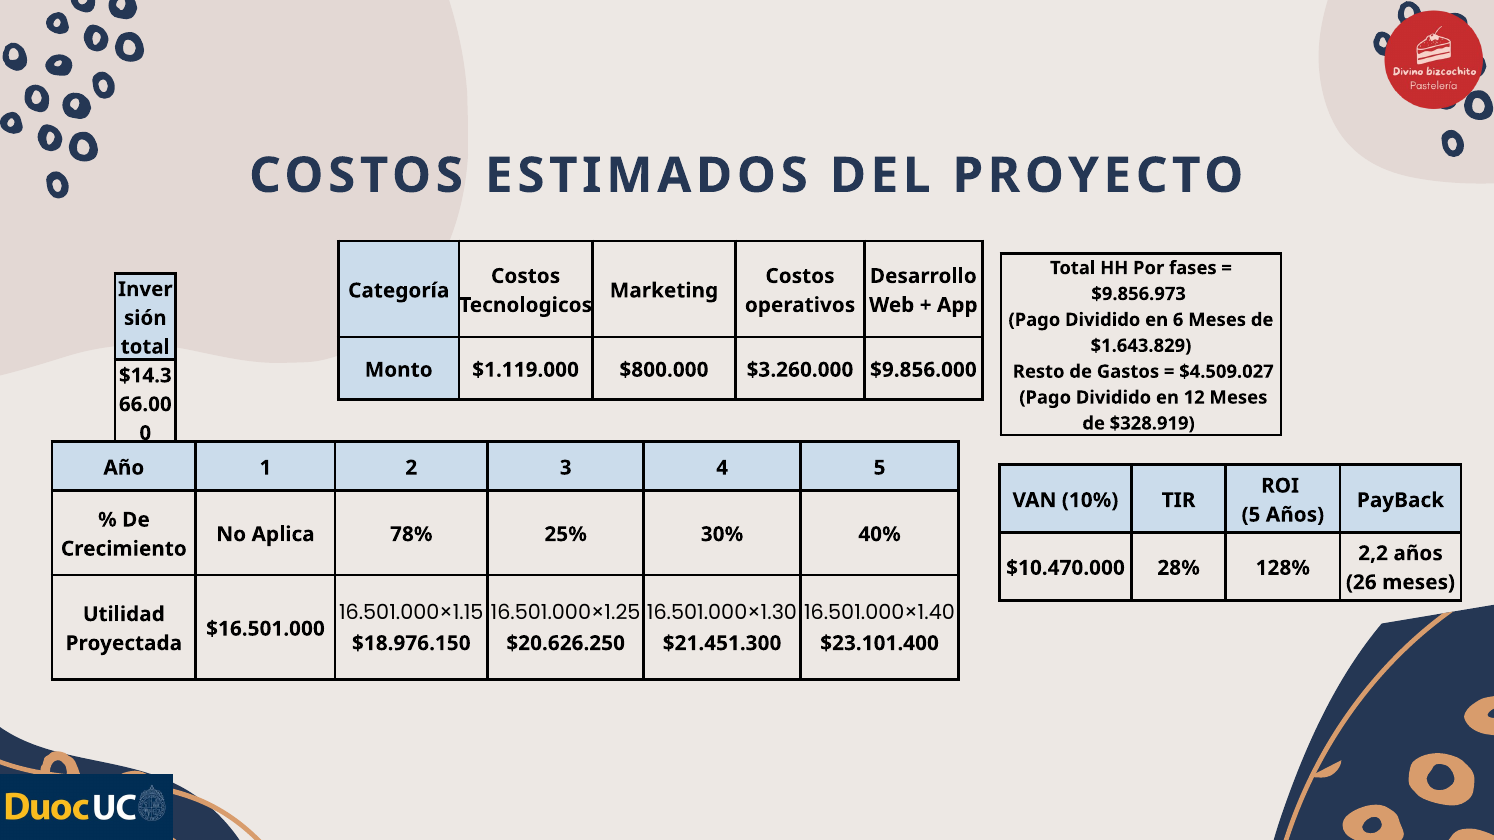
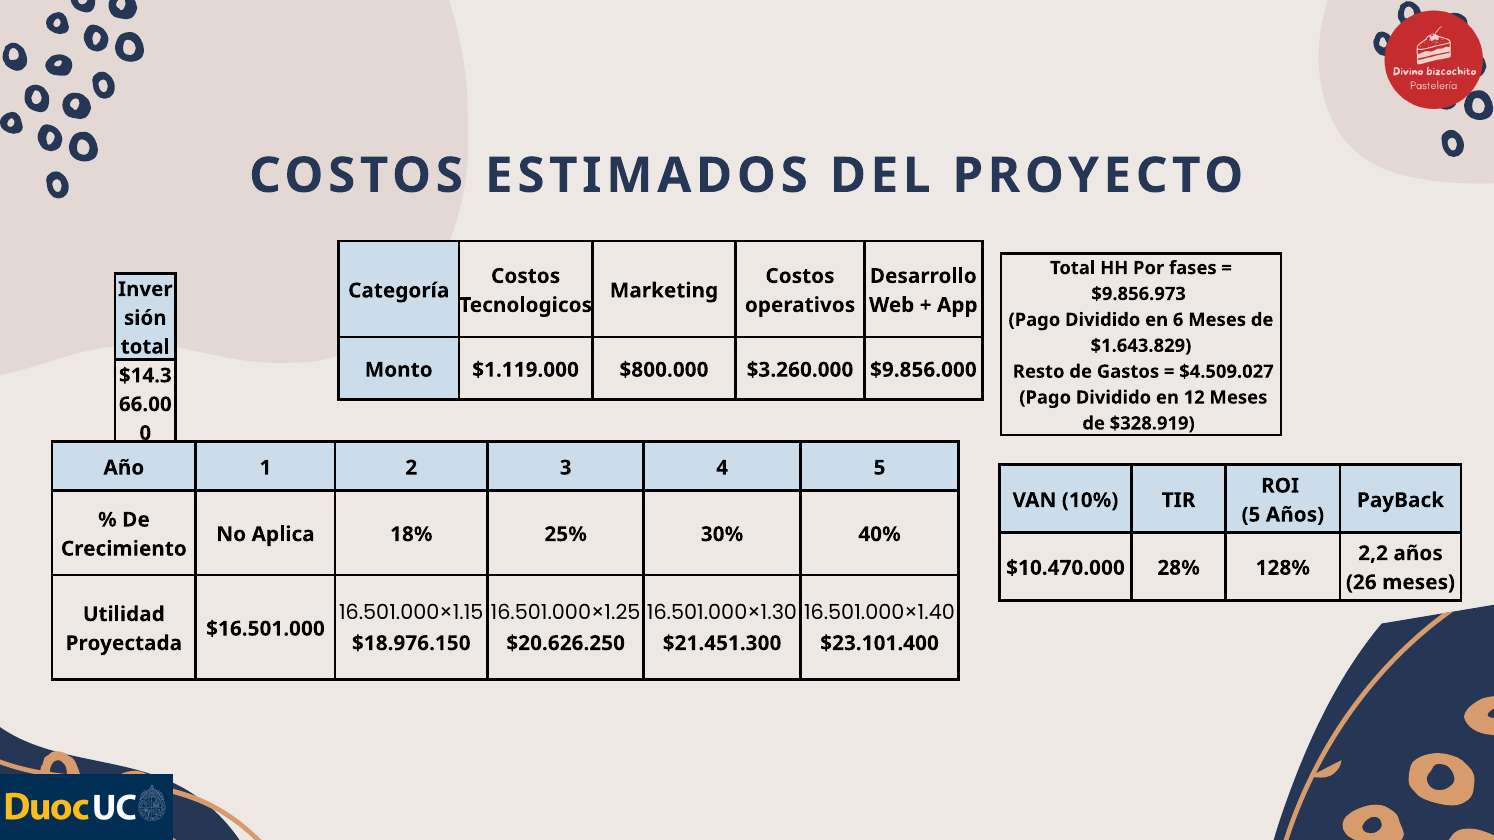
78%: 78% -> 18%
